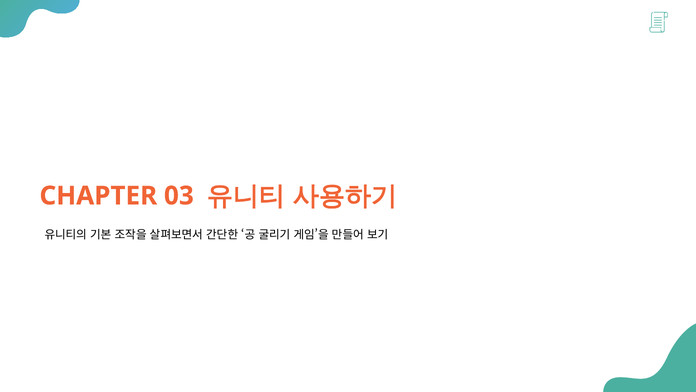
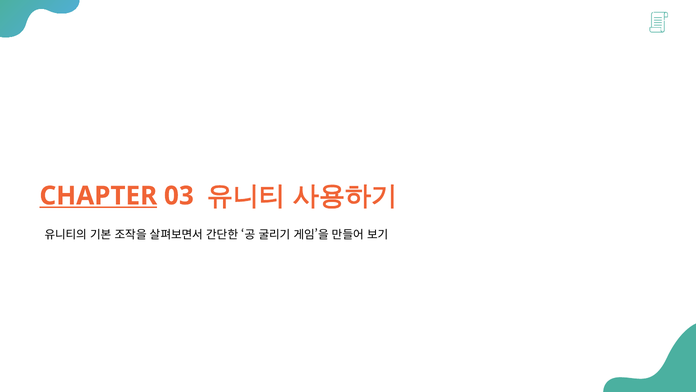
CHAPTER underline: none -> present
